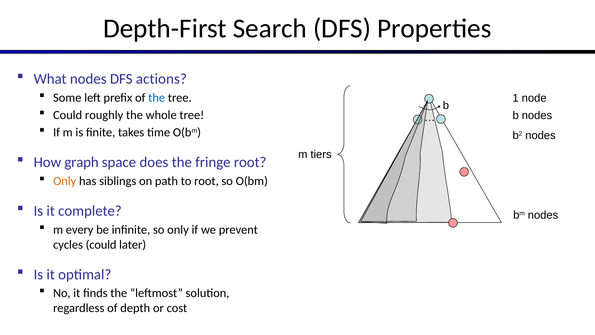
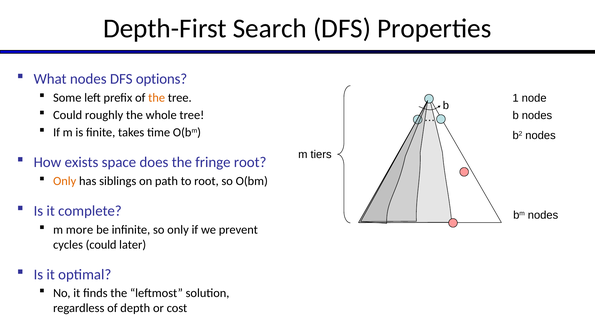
actions: actions -> options
the at (157, 98) colour: blue -> orange
graph: graph -> exists
every: every -> more
